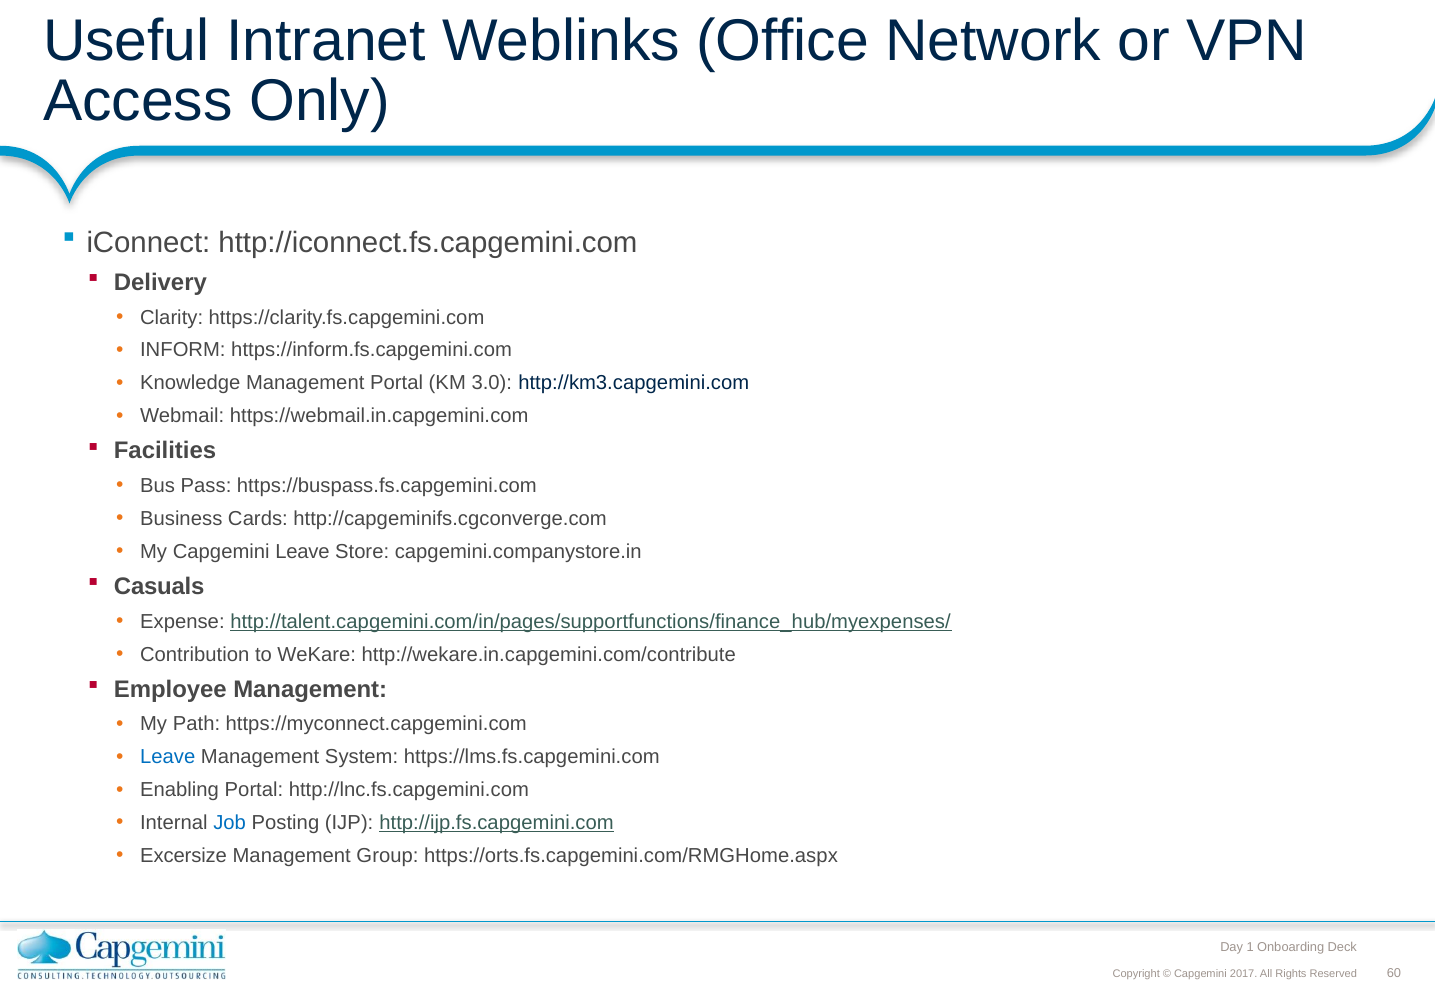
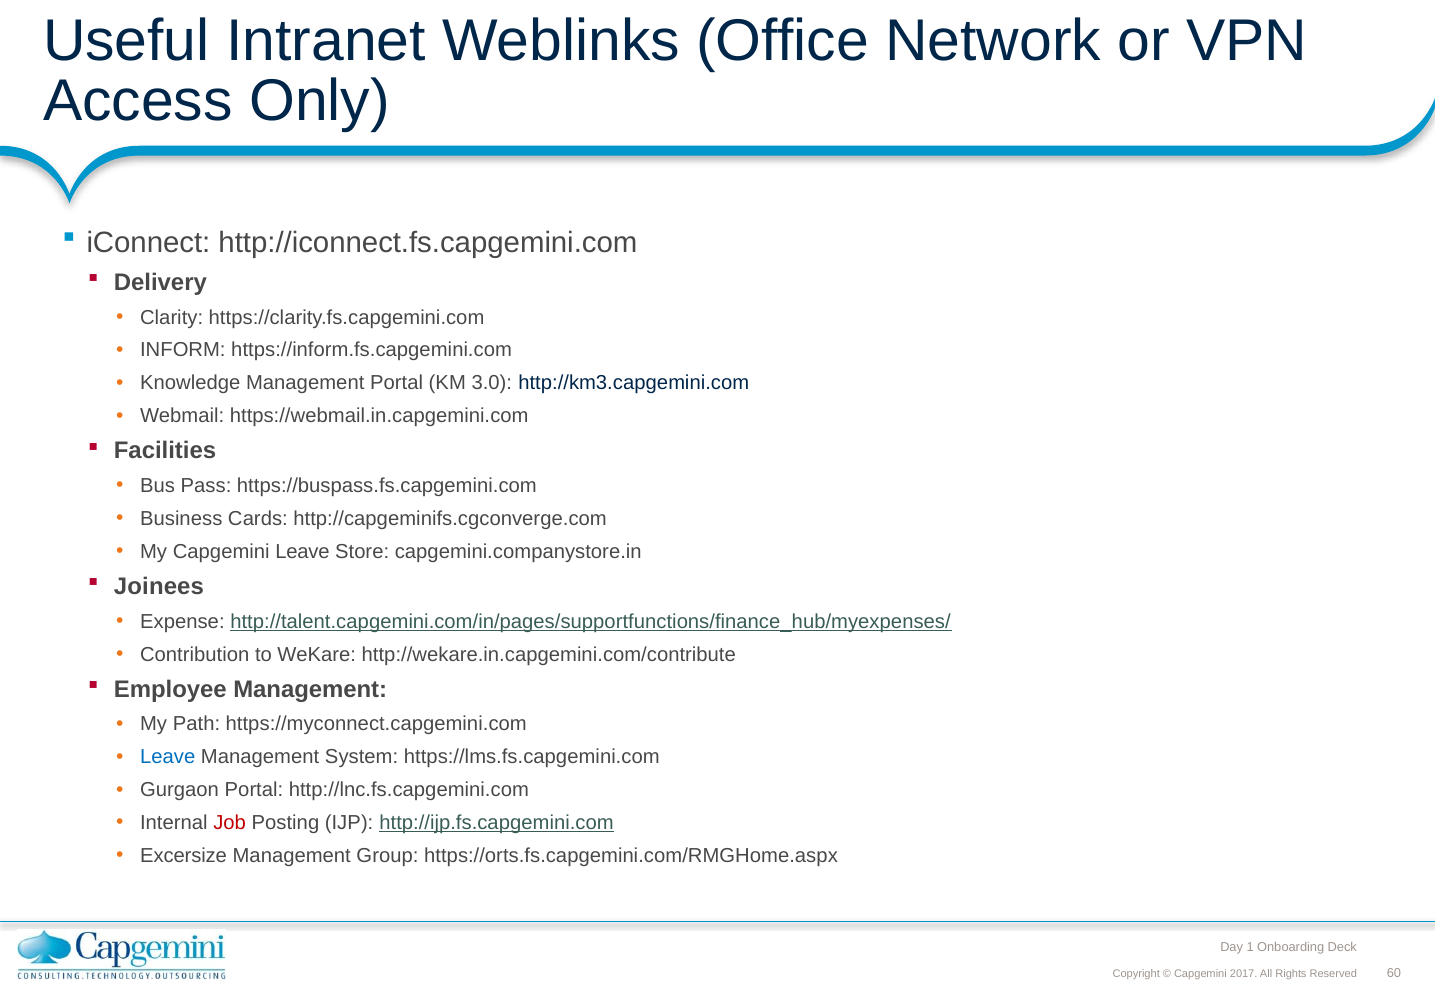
Casuals: Casuals -> Joinees
Enabling: Enabling -> Gurgaon
Job colour: blue -> red
